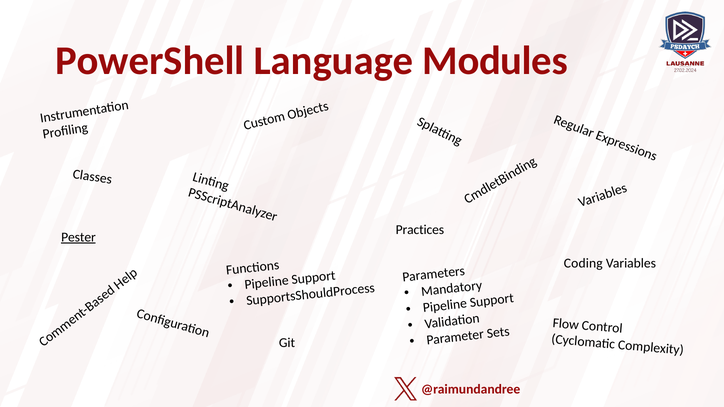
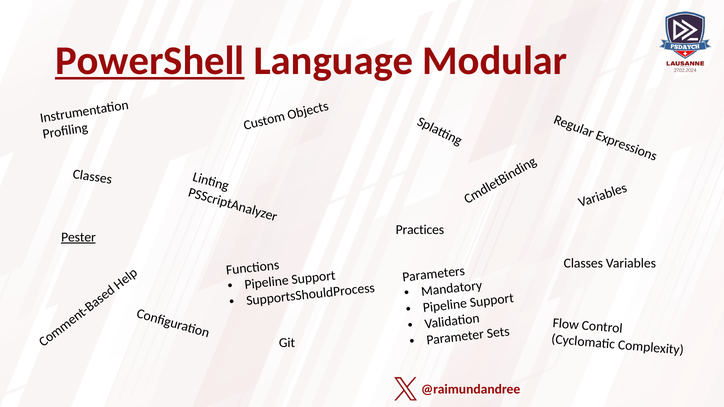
PowerShell underline: none -> present
Modules: Modules -> Modular
Coding at (583, 263): Coding -> Classes
